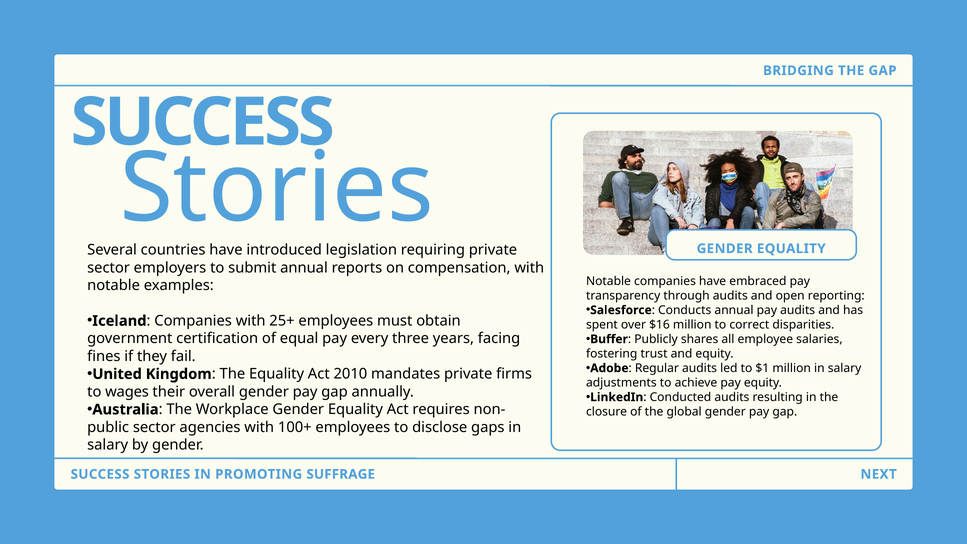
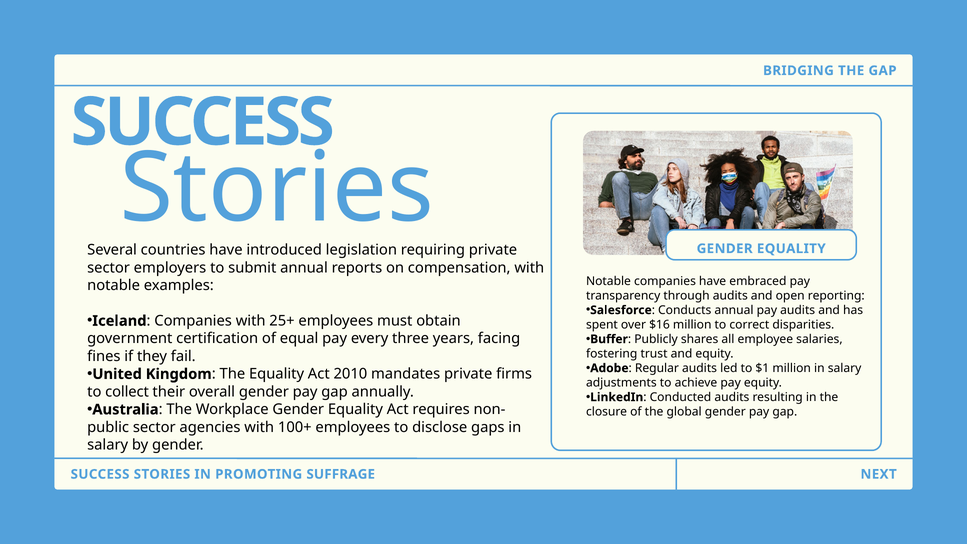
wages: wages -> collect
